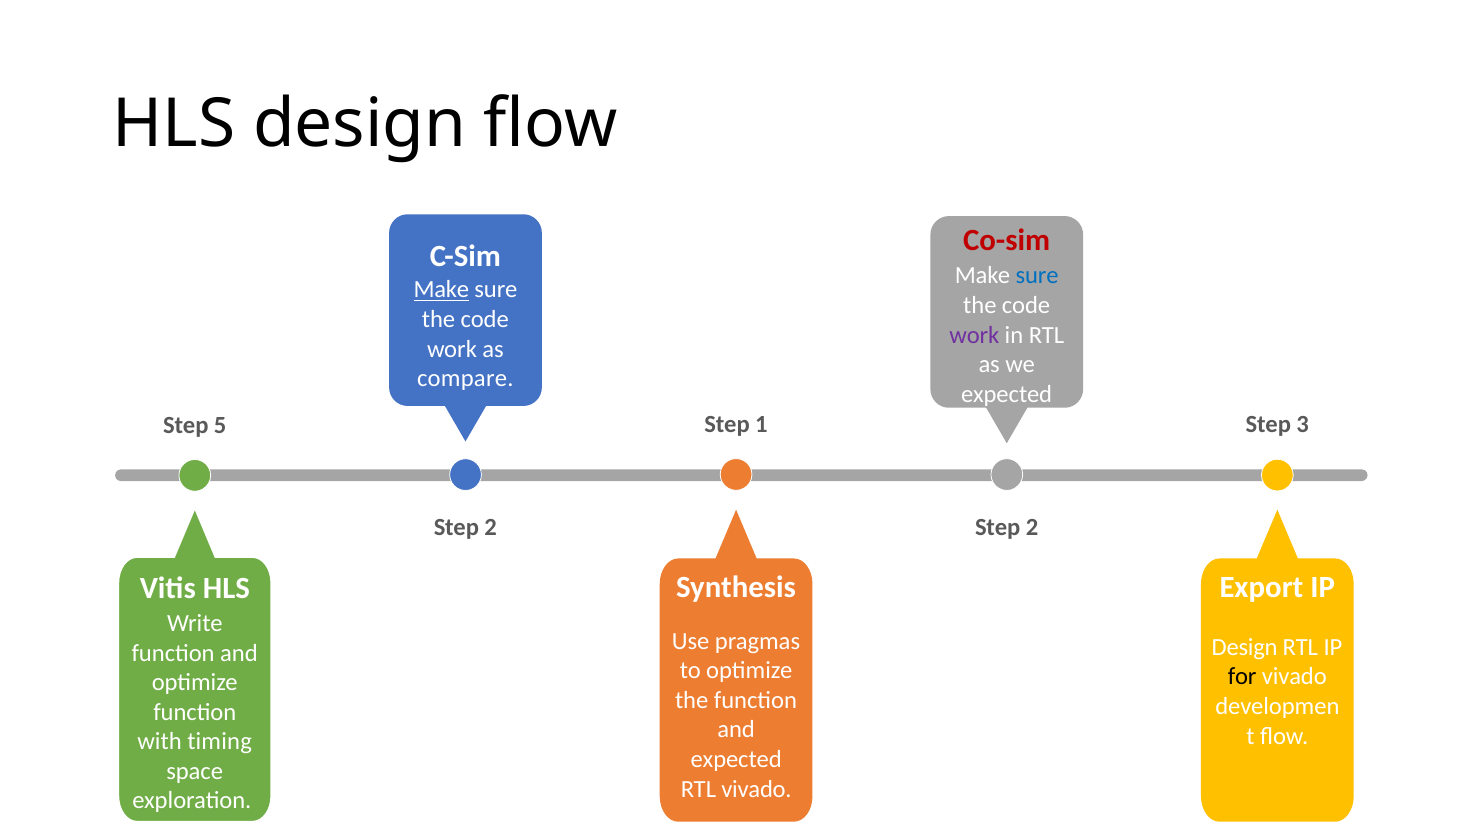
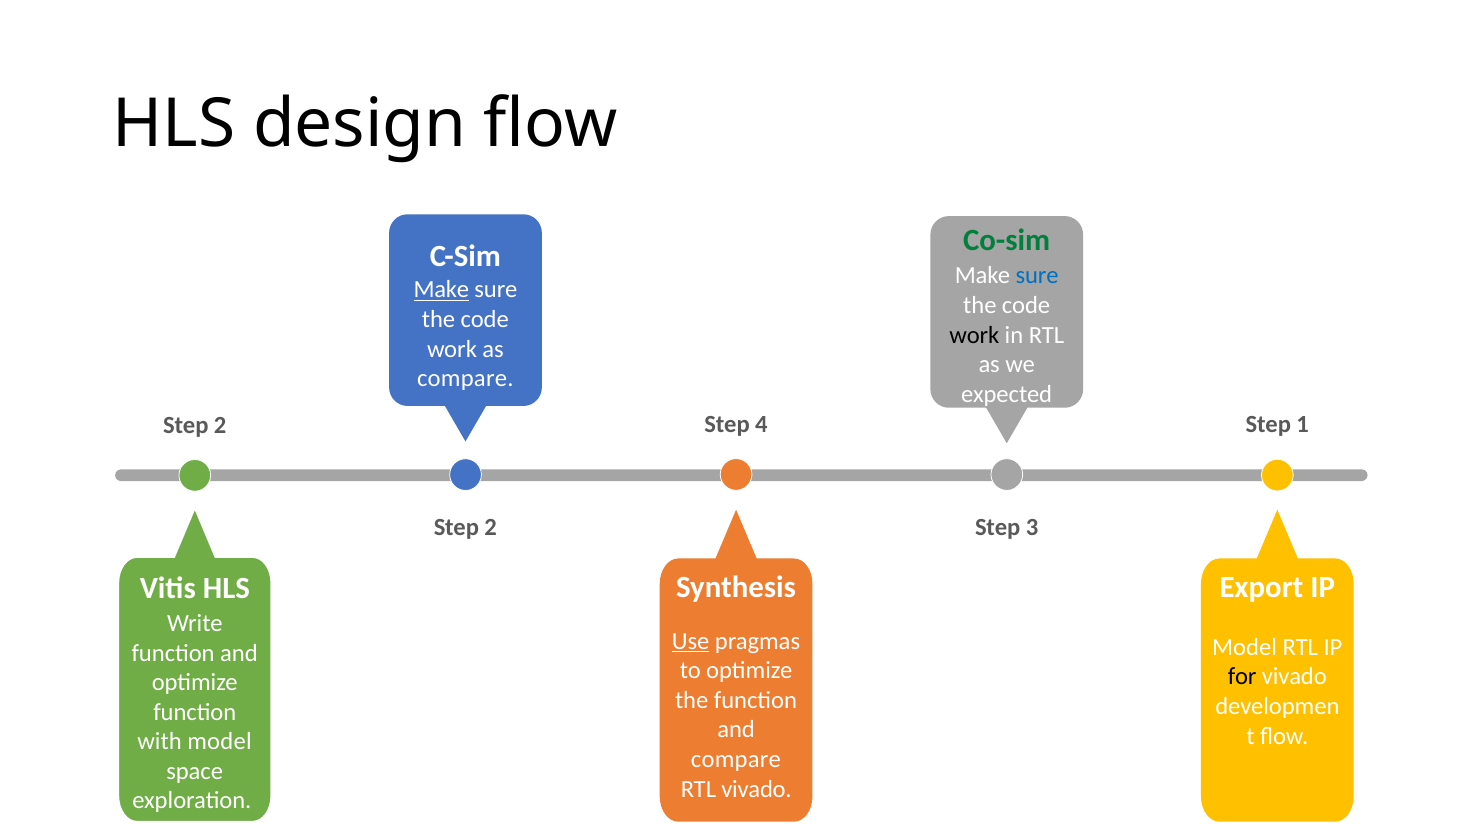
Co-sim colour: red -> green
work at (974, 335) colour: purple -> black
1: 1 -> 4
3: 3 -> 1
5 at (220, 425): 5 -> 2
2 at (1032, 527): 2 -> 3
Use underline: none -> present
Design at (1245, 647): Design -> Model
with timing: timing -> model
expected at (736, 759): expected -> compare
